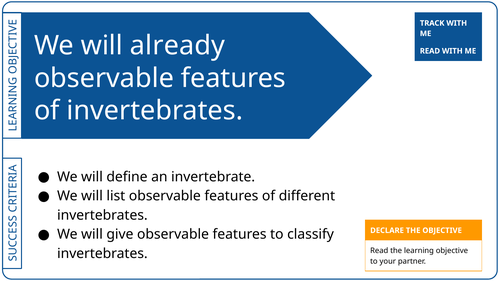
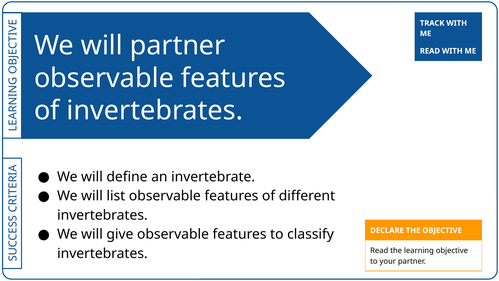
will already: already -> partner
